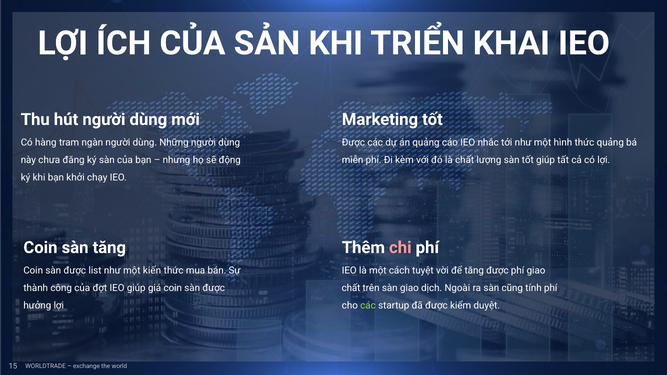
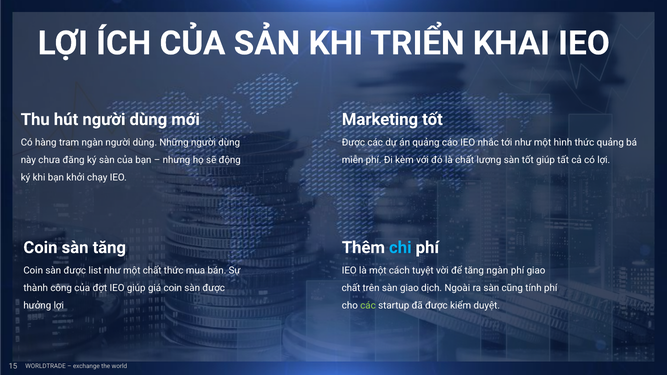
chi colour: pink -> light blue
một kiến: kiến -> chất
tăng được: được -> ngàn
